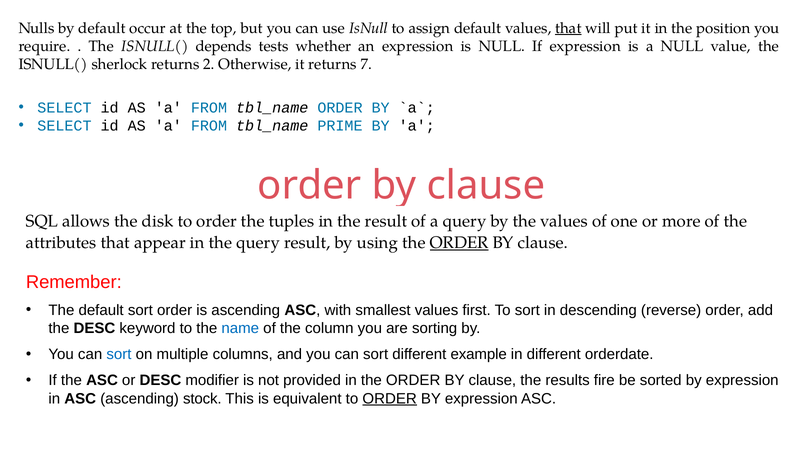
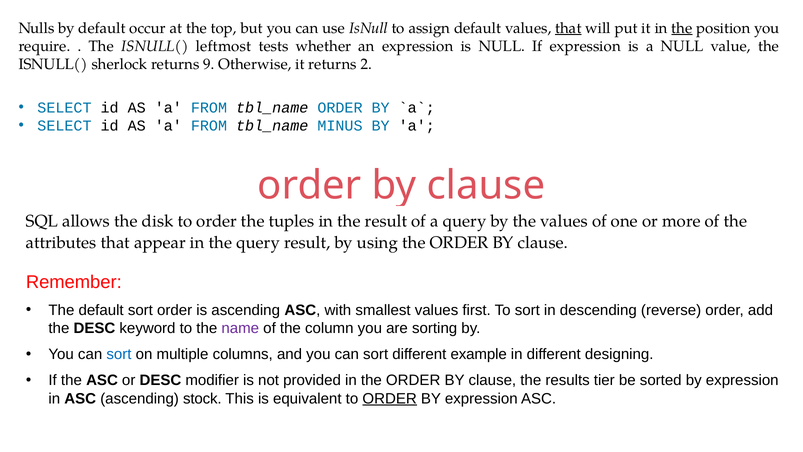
the at (682, 28) underline: none -> present
depends: depends -> leftmost
2: 2 -> 9
7: 7 -> 2
PRIME: PRIME -> MINUS
ORDER at (459, 243) underline: present -> none
name colour: blue -> purple
orderdate: orderdate -> designing
fire: fire -> tier
